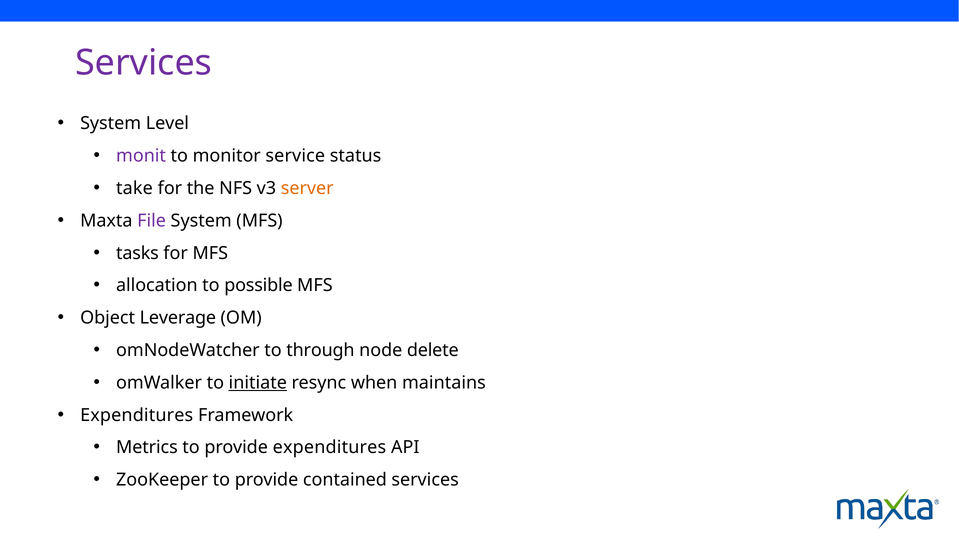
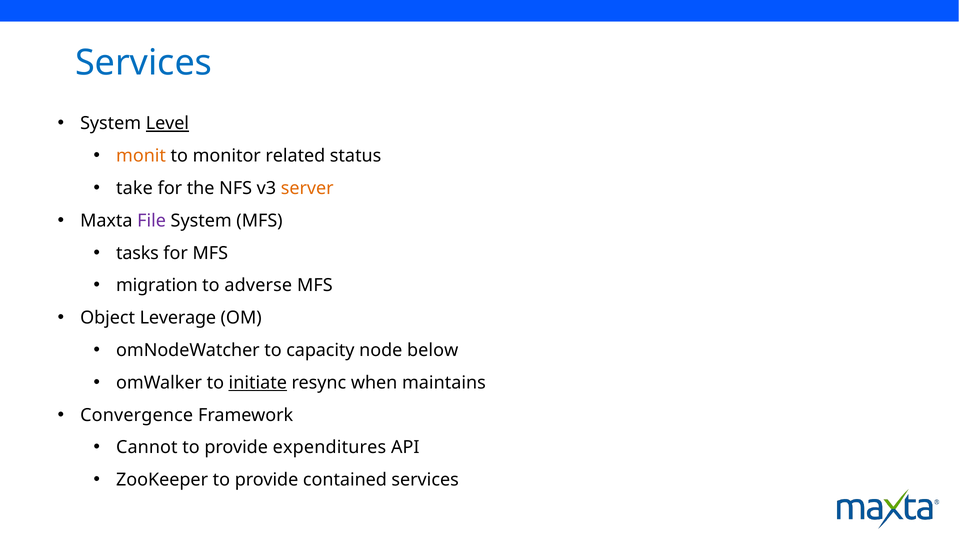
Services at (144, 63) colour: purple -> blue
Level underline: none -> present
monit colour: purple -> orange
service: service -> related
allocation: allocation -> migration
possible: possible -> adverse
through: through -> capacity
delete: delete -> below
Expenditures at (137, 415): Expenditures -> Convergence
Metrics: Metrics -> Cannot
